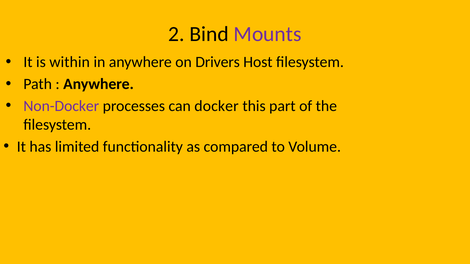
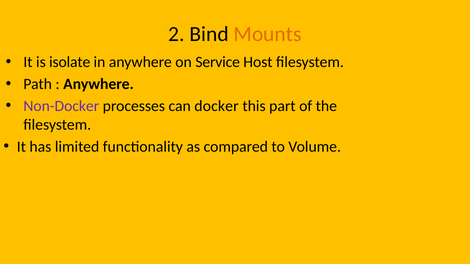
Mounts colour: purple -> orange
within: within -> isolate
Drivers: Drivers -> Service
